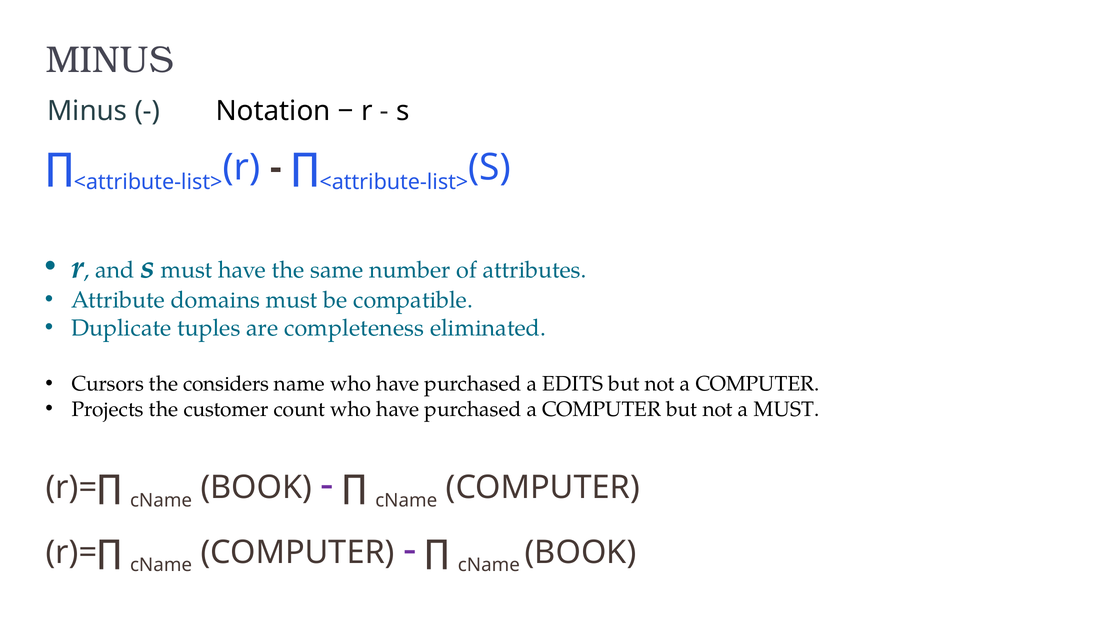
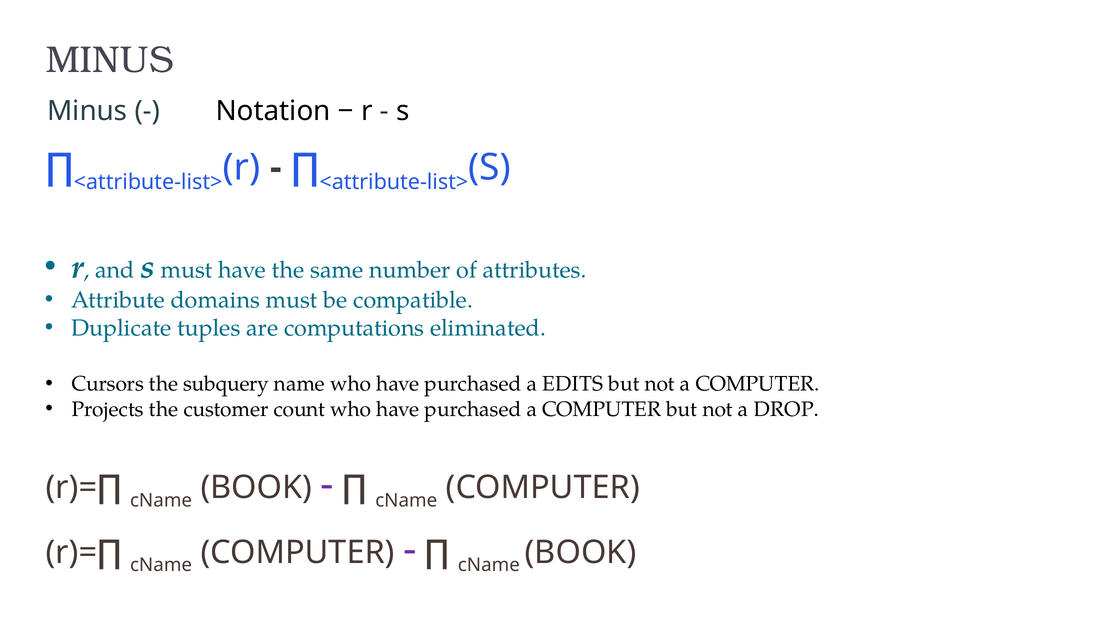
completeness: completeness -> computations
considers: considers -> subquery
a MUST: MUST -> DROP
